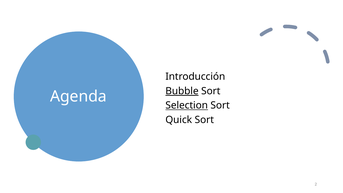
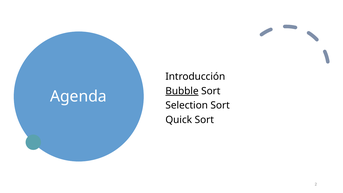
Selection underline: present -> none
